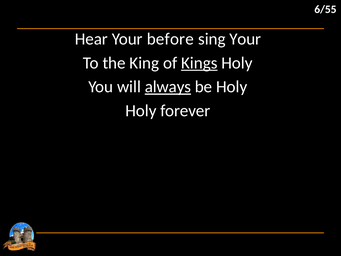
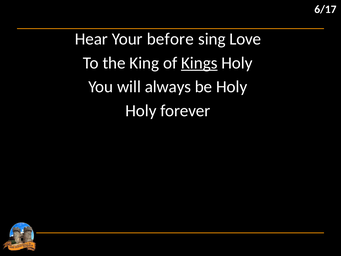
6/55: 6/55 -> 6/17
sing Your: Your -> Love
always underline: present -> none
